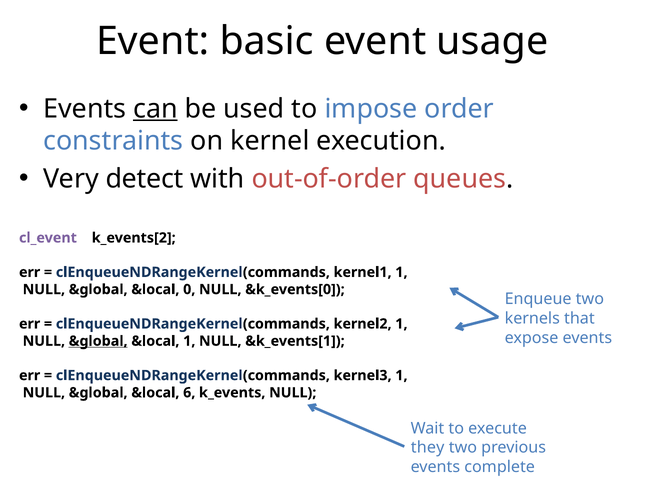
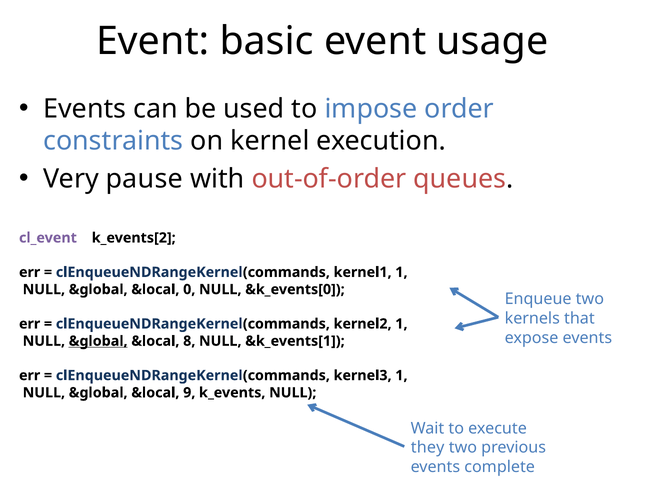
can underline: present -> none
detect: detect -> pause
&local 1: 1 -> 8
6: 6 -> 9
